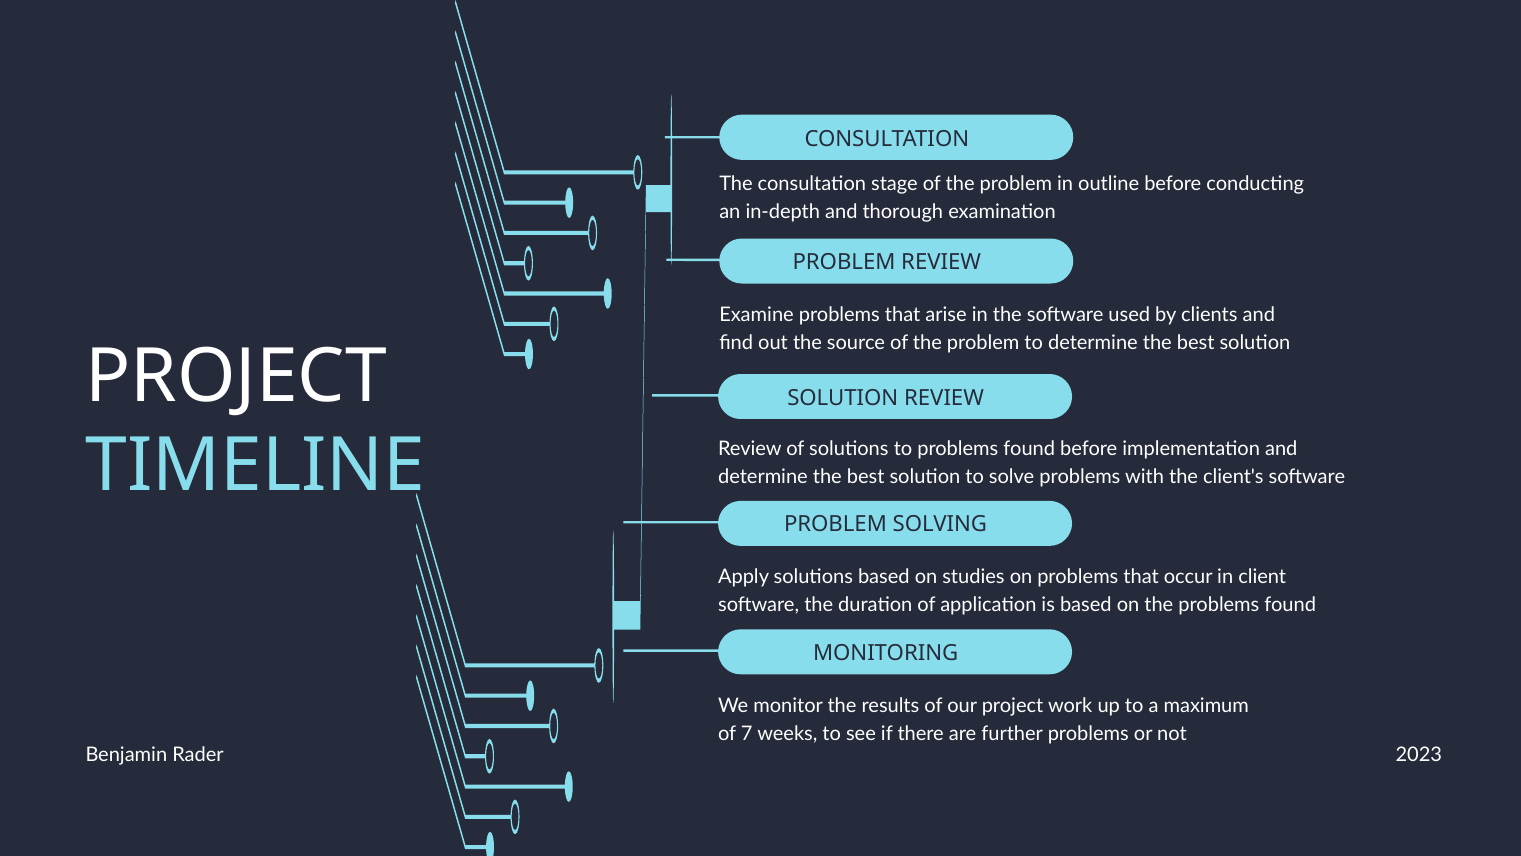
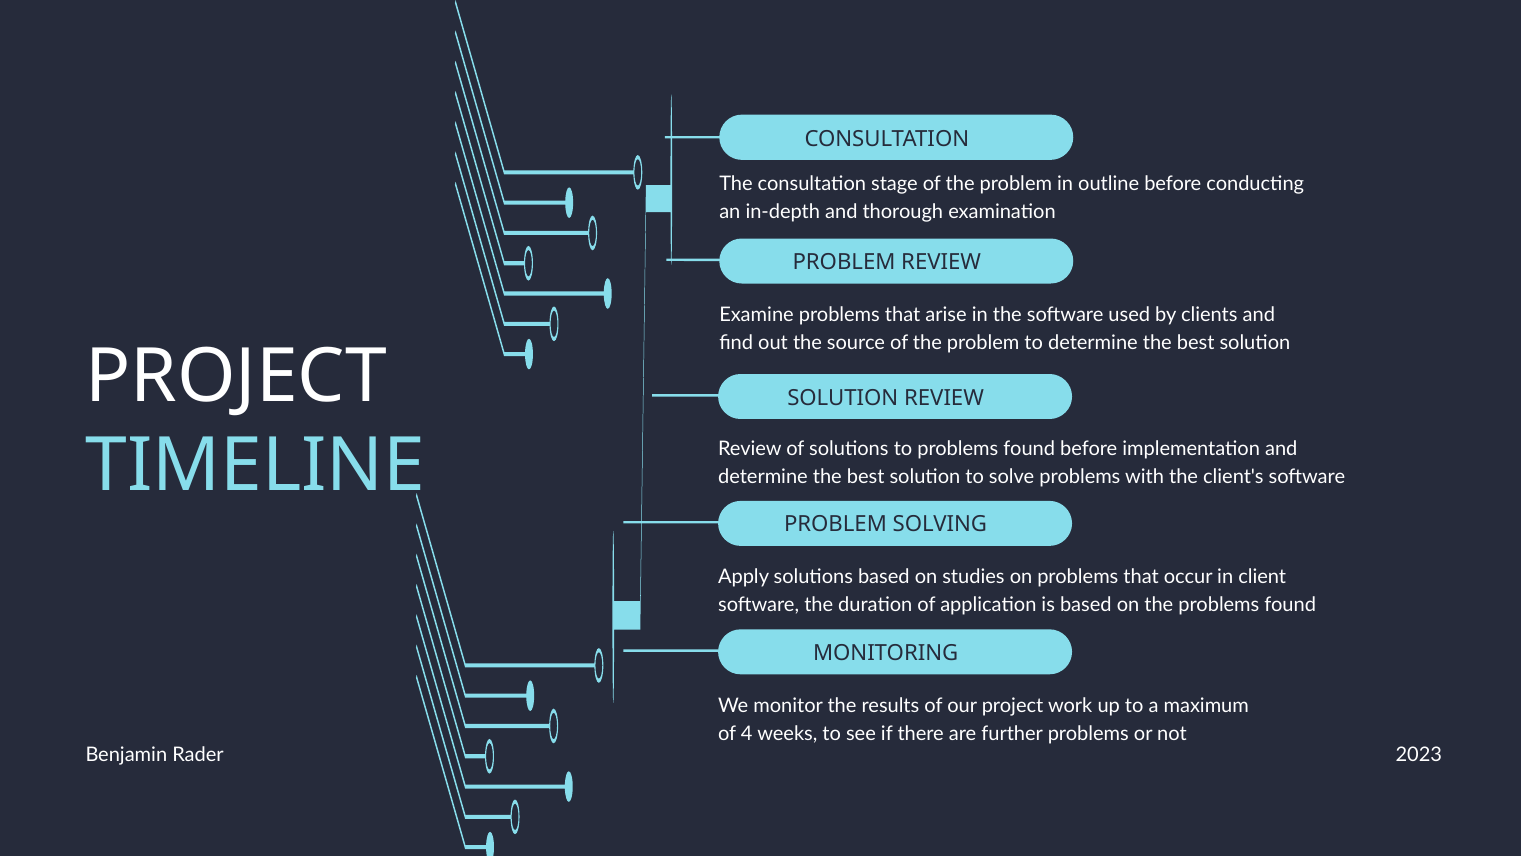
7: 7 -> 4
